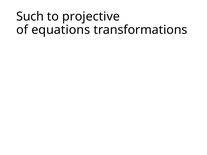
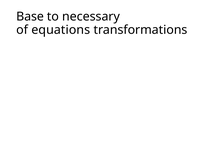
Such: Such -> Base
projective: projective -> necessary
